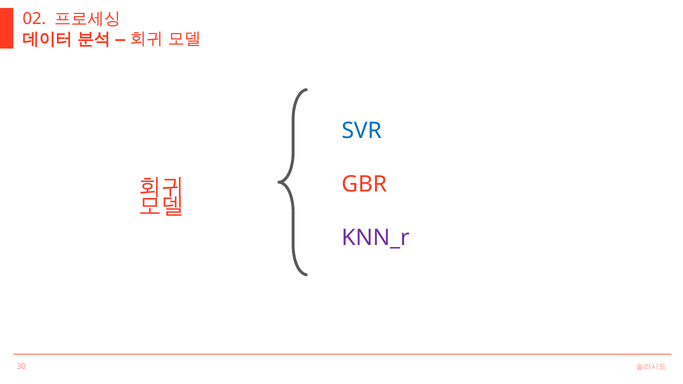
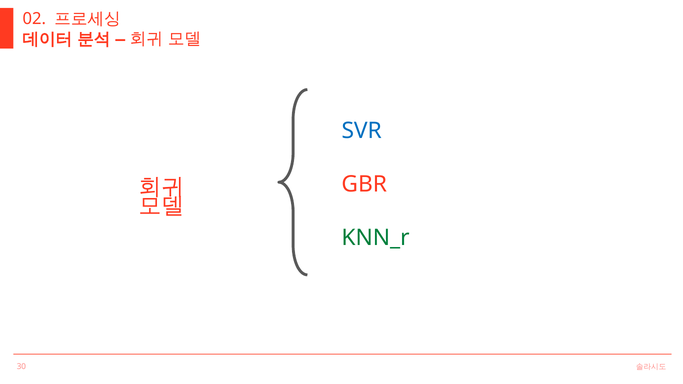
KNN_r colour: purple -> green
